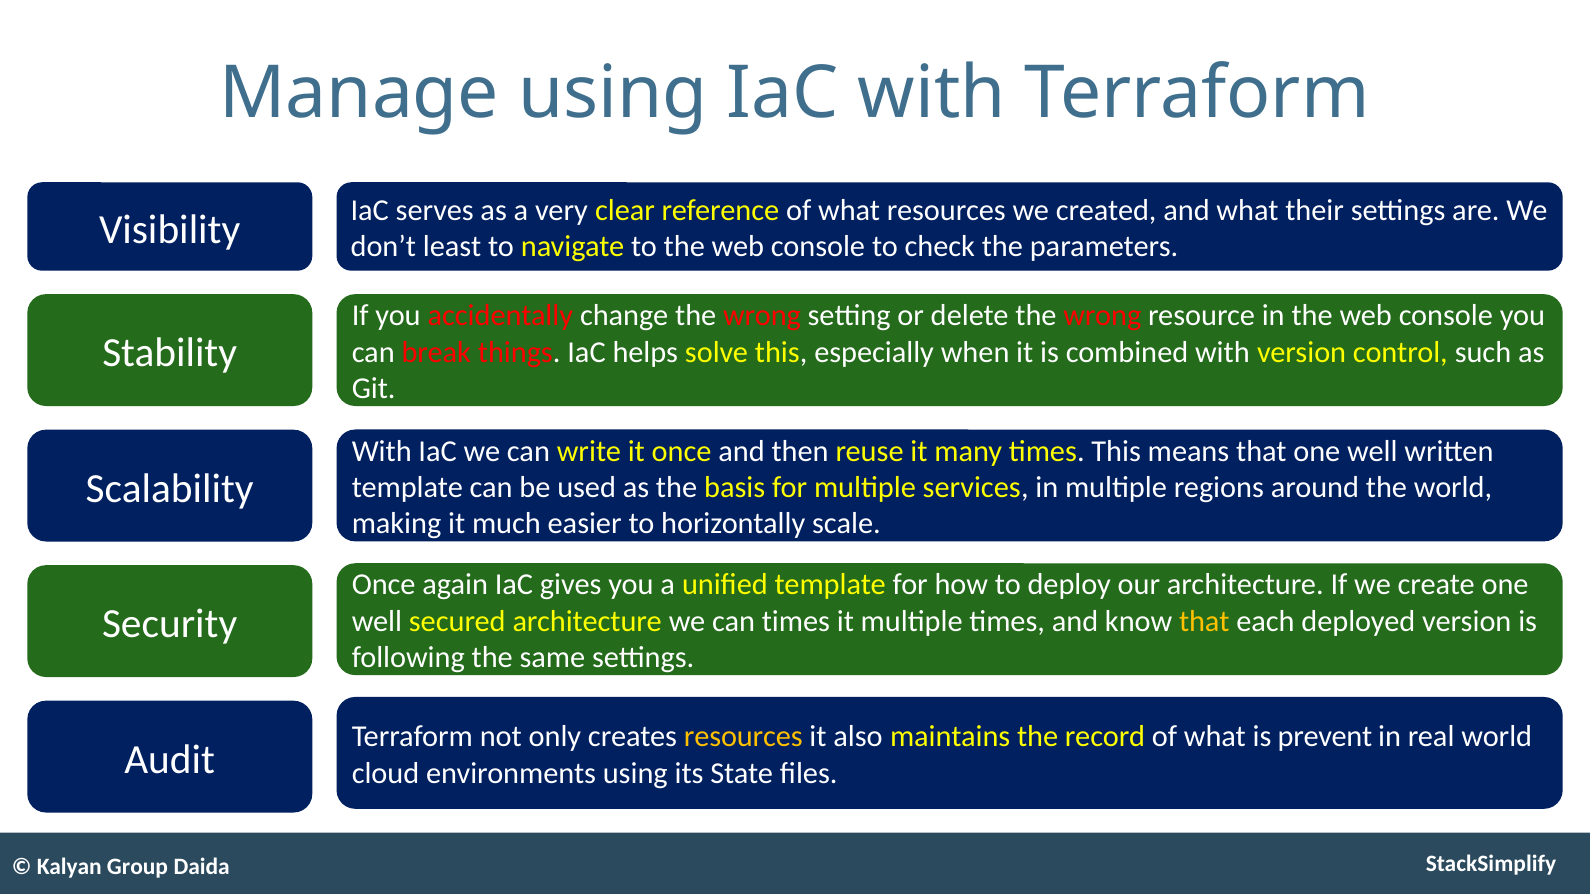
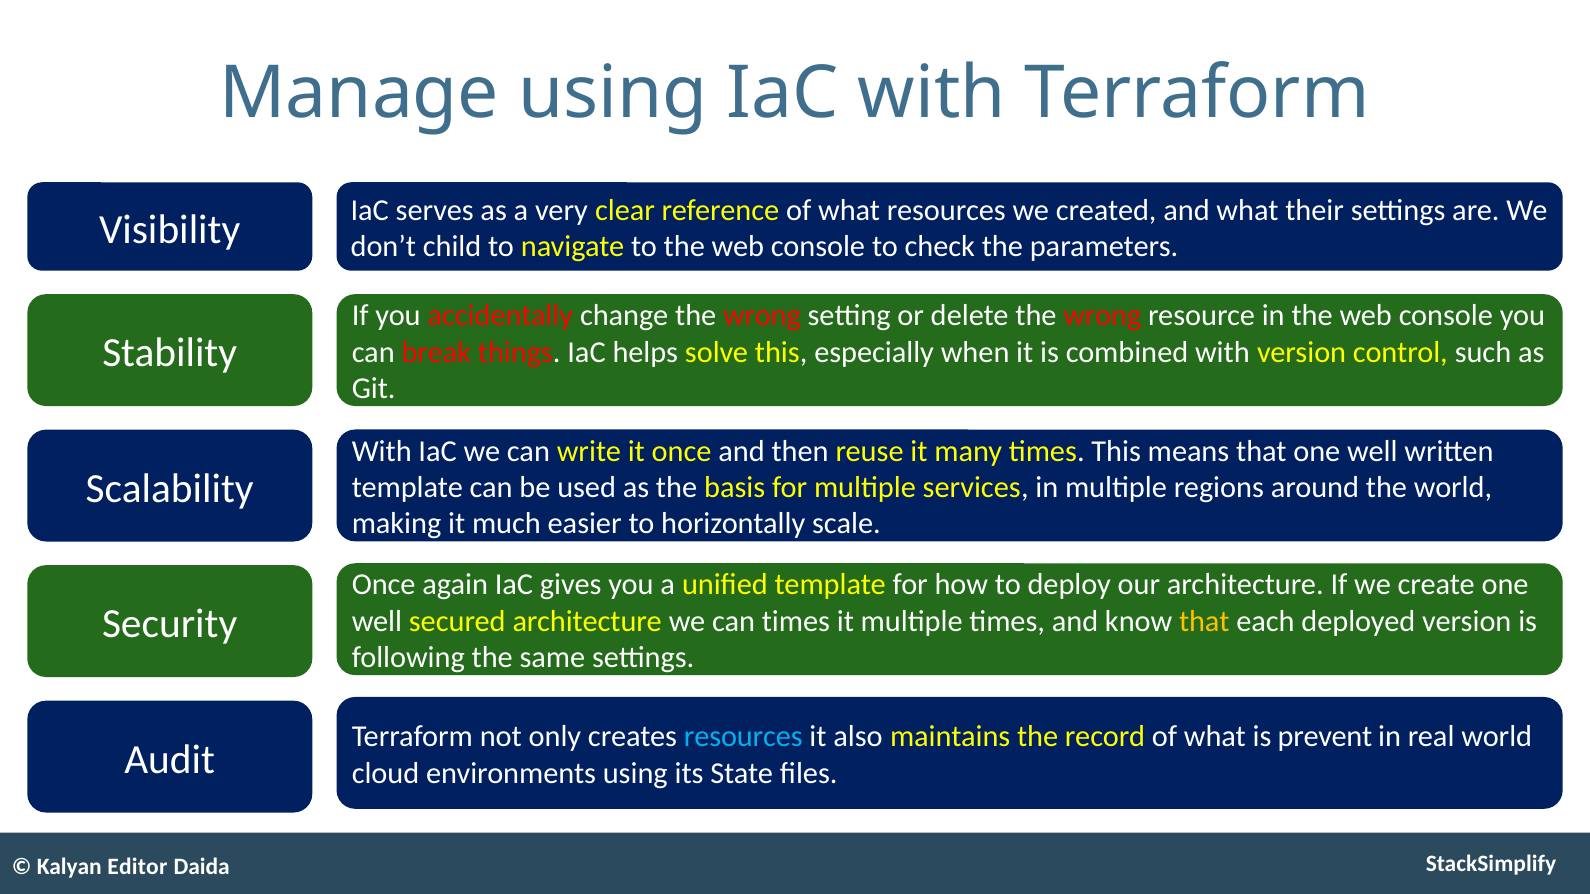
least: least -> child
resources at (743, 737) colour: yellow -> light blue
Group: Group -> Editor
